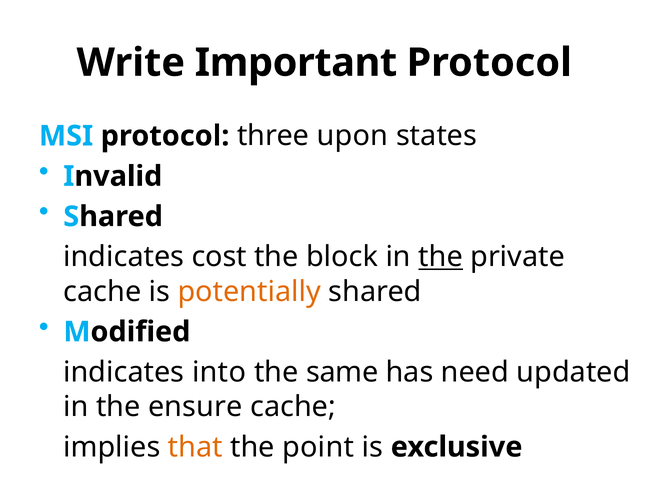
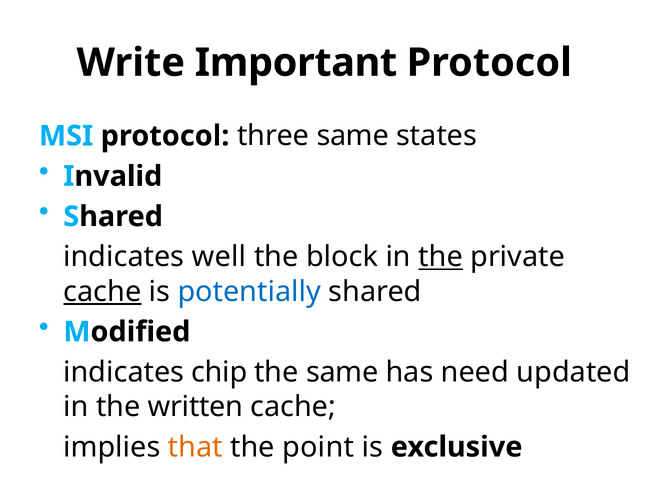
three upon: upon -> same
cost: cost -> well
cache at (102, 292) underline: none -> present
potentially colour: orange -> blue
into: into -> chip
ensure: ensure -> written
